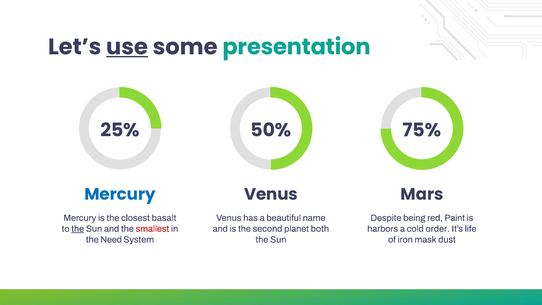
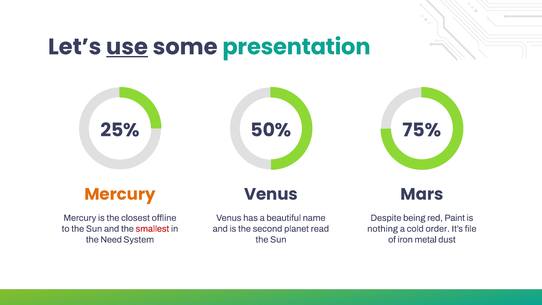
Mercury at (120, 194) colour: blue -> orange
basalt: basalt -> offline
the at (78, 229) underline: present -> none
both: both -> read
harbors: harbors -> nothing
life: life -> file
mask: mask -> metal
